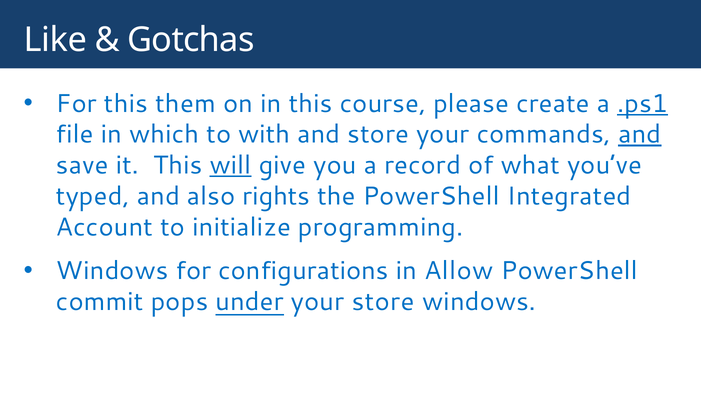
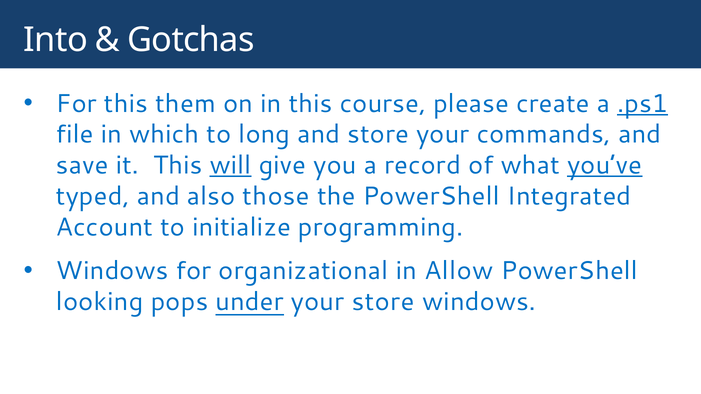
Like: Like -> Into
with: with -> long
and at (640, 135) underline: present -> none
you’ve underline: none -> present
rights: rights -> those
configurations: configurations -> organizational
commit: commit -> looking
